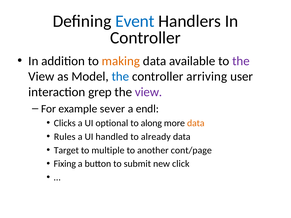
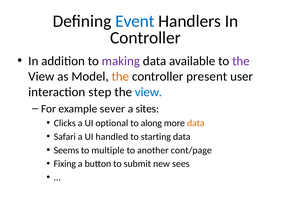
making colour: orange -> purple
the at (120, 77) colour: blue -> orange
arriving: arriving -> present
grep: grep -> step
view at (149, 92) colour: purple -> blue
endl: endl -> sites
Rules: Rules -> Safari
already: already -> starting
Target: Target -> Seems
click: click -> sees
